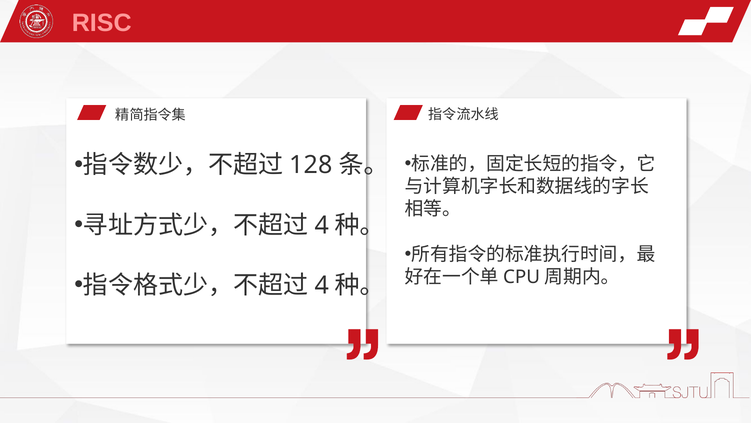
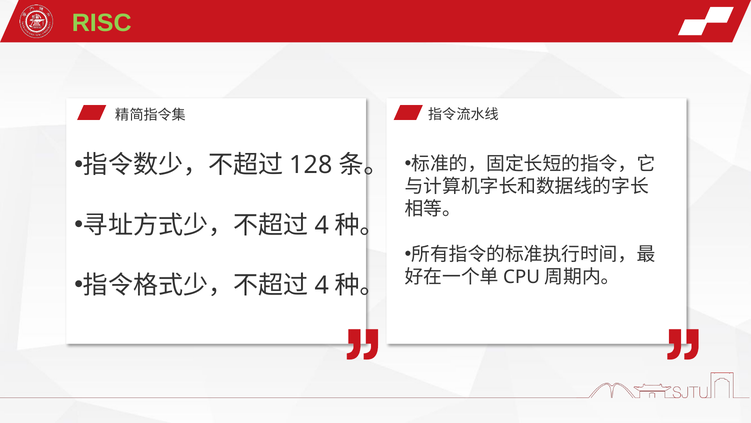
RISC colour: pink -> light green
